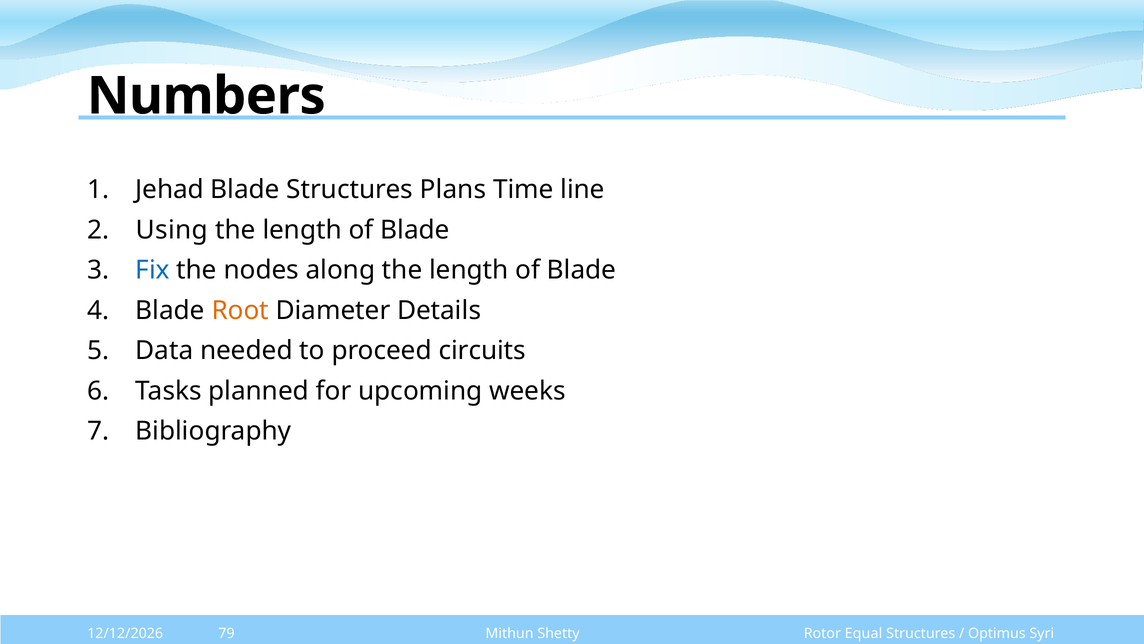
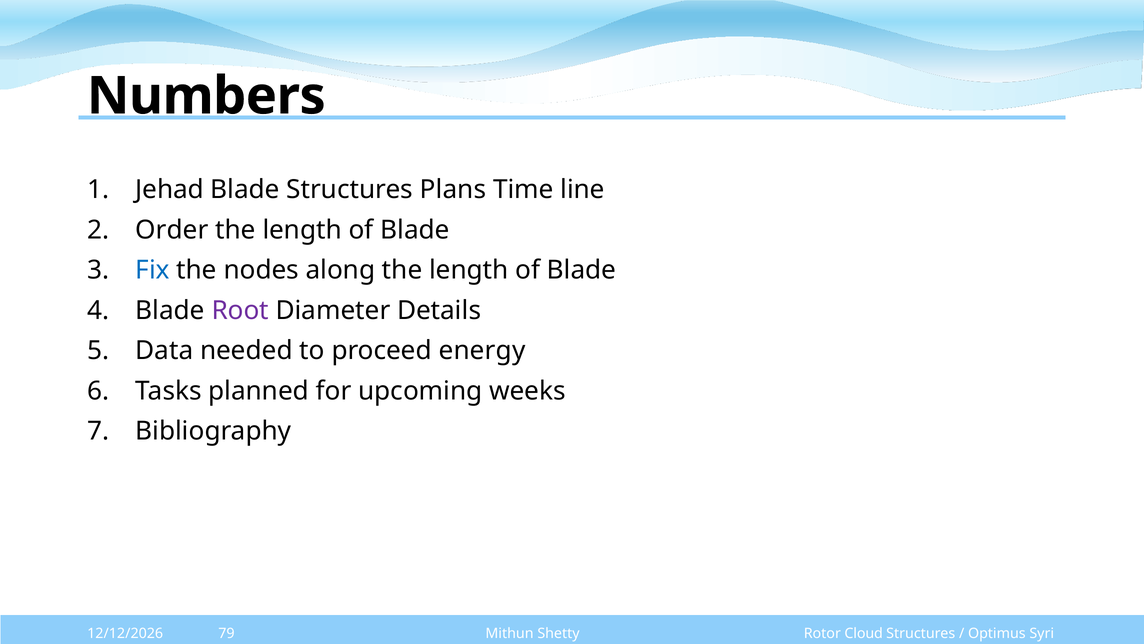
Using: Using -> Order
Root colour: orange -> purple
circuits: circuits -> energy
Equal: Equal -> Cloud
